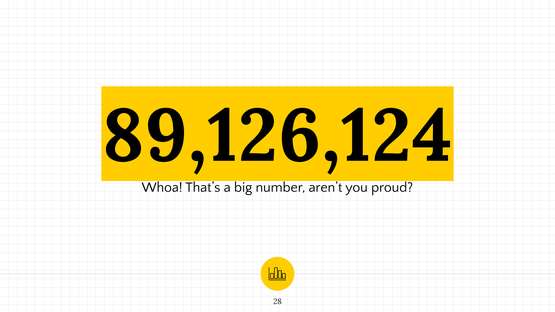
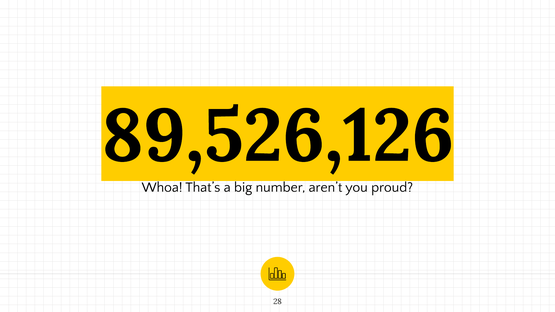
89,126,124: 89,126,124 -> 89,526,126
